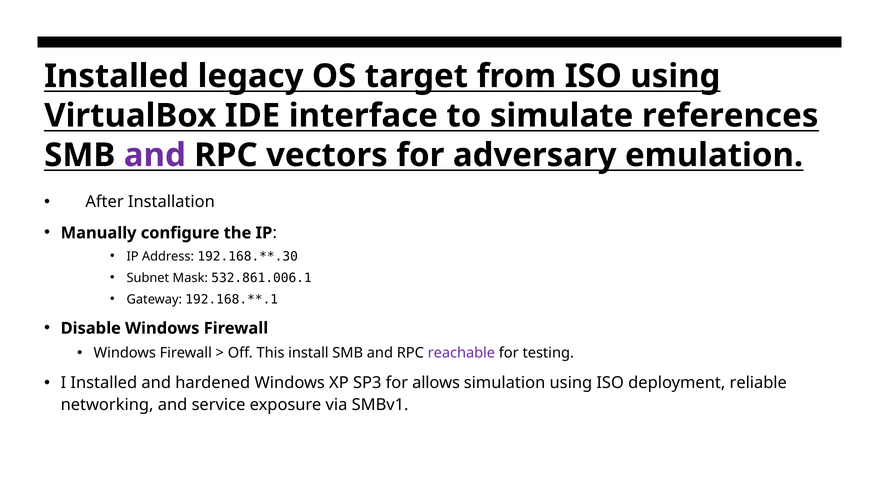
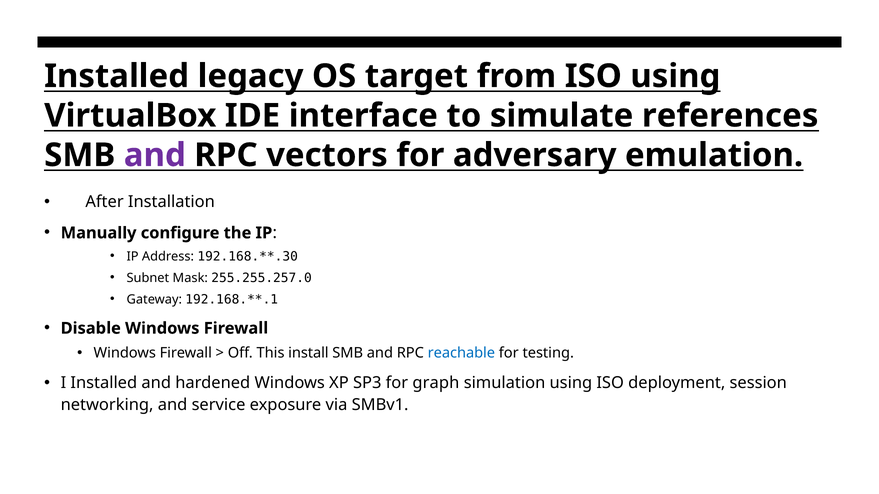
532.861.006.1: 532.861.006.1 -> 255.255.257.0
reachable colour: purple -> blue
allows: allows -> graph
reliable: reliable -> session
